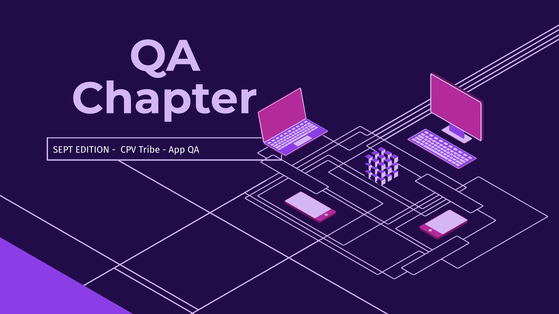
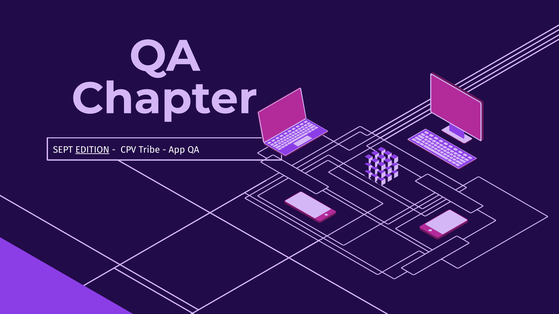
EDITION underline: none -> present
